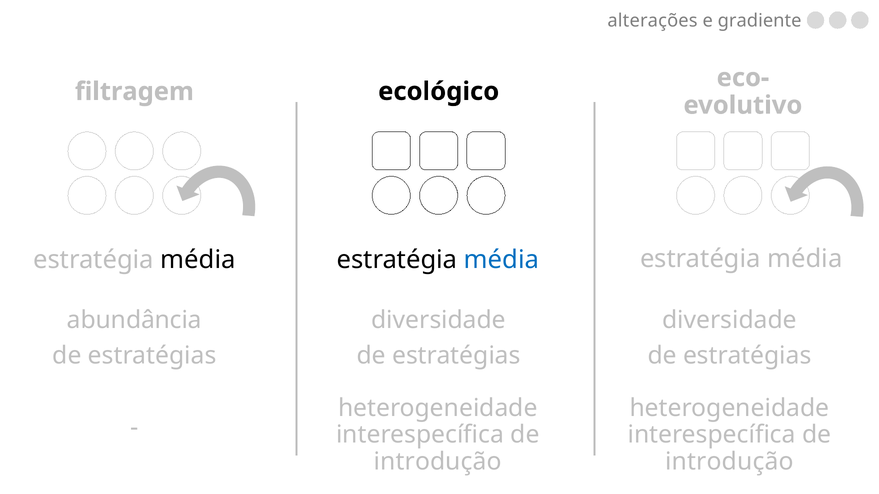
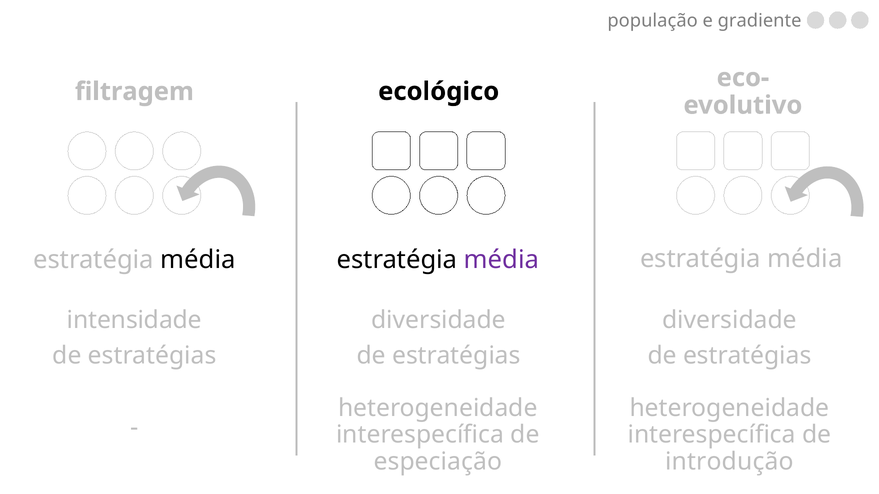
alterações: alterações -> população
média at (501, 260) colour: blue -> purple
abundância: abundância -> intensidade
introdução at (438, 462): introdução -> especiação
